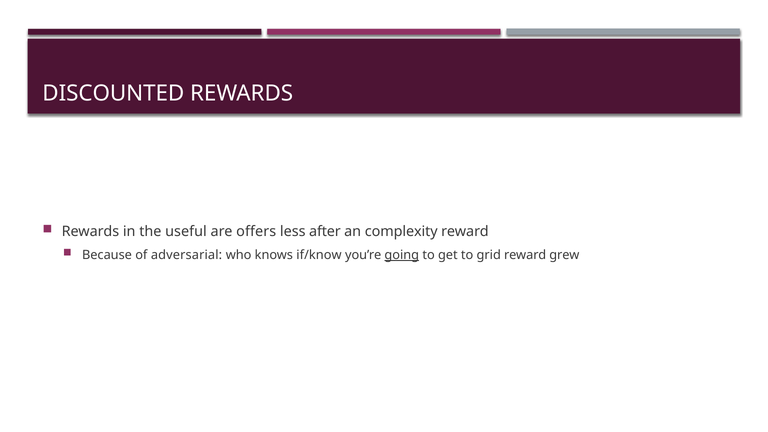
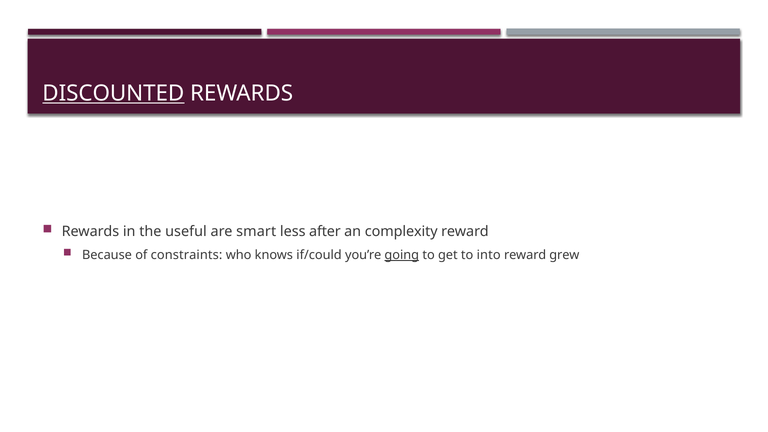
DISCOUNTED underline: none -> present
offers: offers -> smart
adversarial: adversarial -> constraints
if/know: if/know -> if/could
grid: grid -> into
